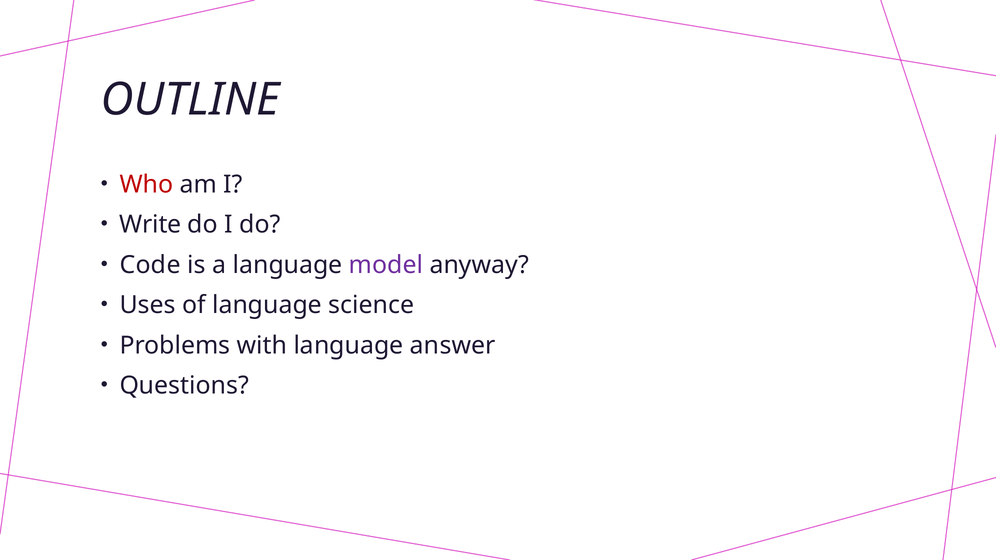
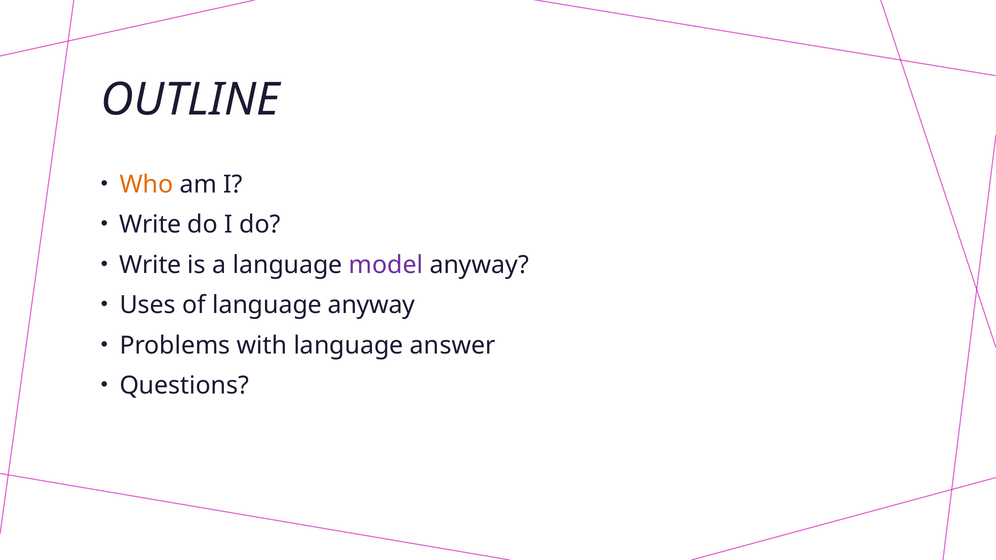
Who colour: red -> orange
Code at (150, 265): Code -> Write
language science: science -> anyway
